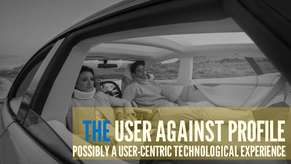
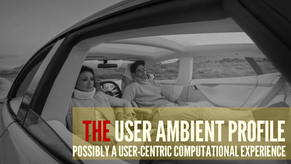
THE colour: blue -> red
AGAINST: AGAINST -> AMBIENT
TECHNOLOGICAL: TECHNOLOGICAL -> COMPUTATIONAL
